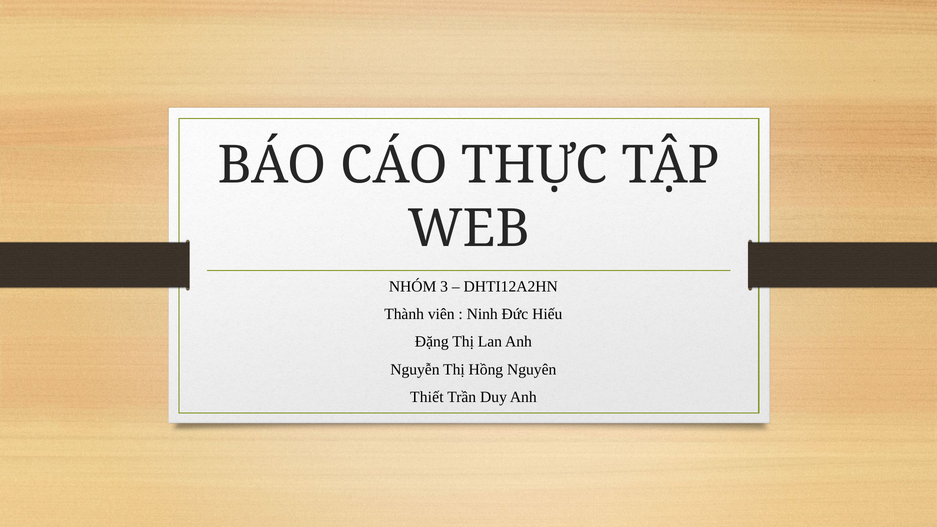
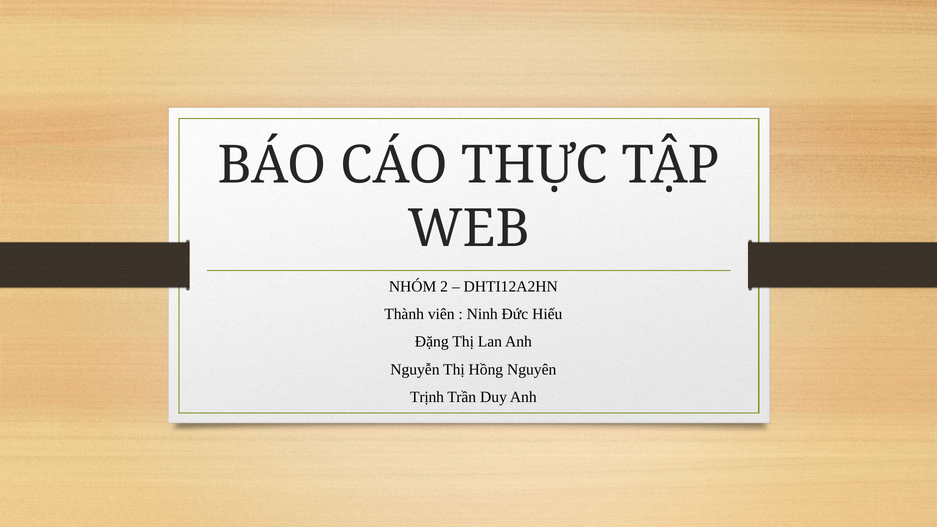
3: 3 -> 2
Thiết: Thiết -> Trịnh
